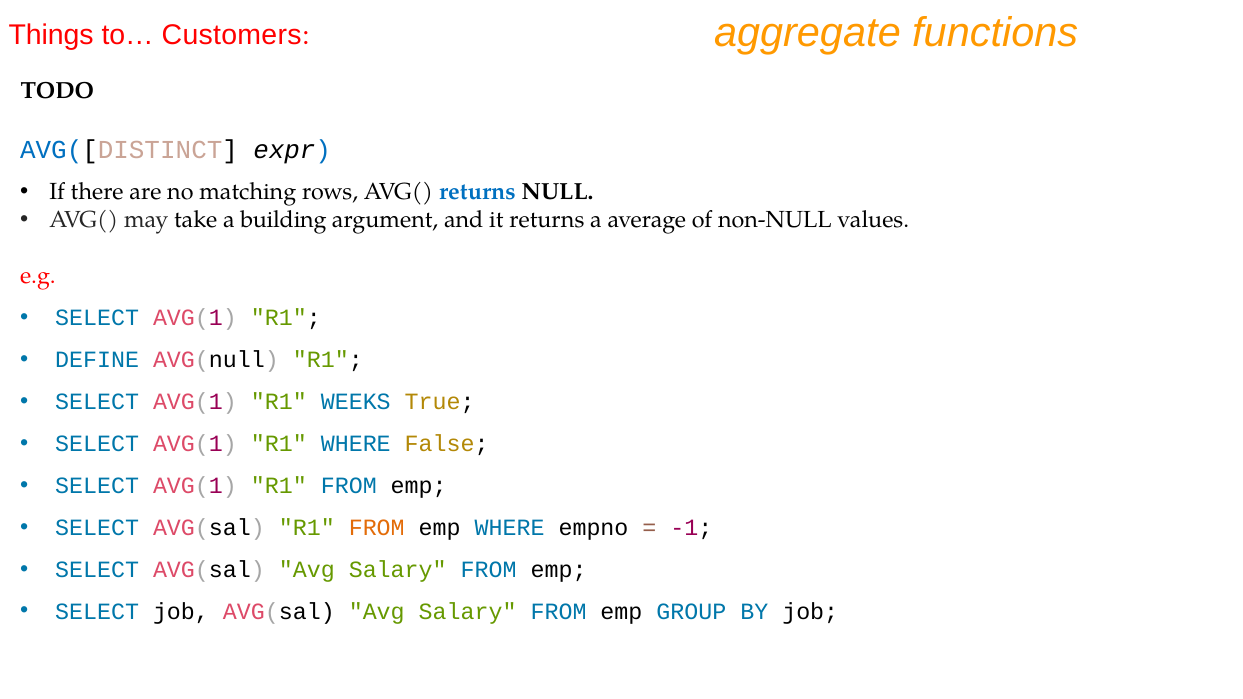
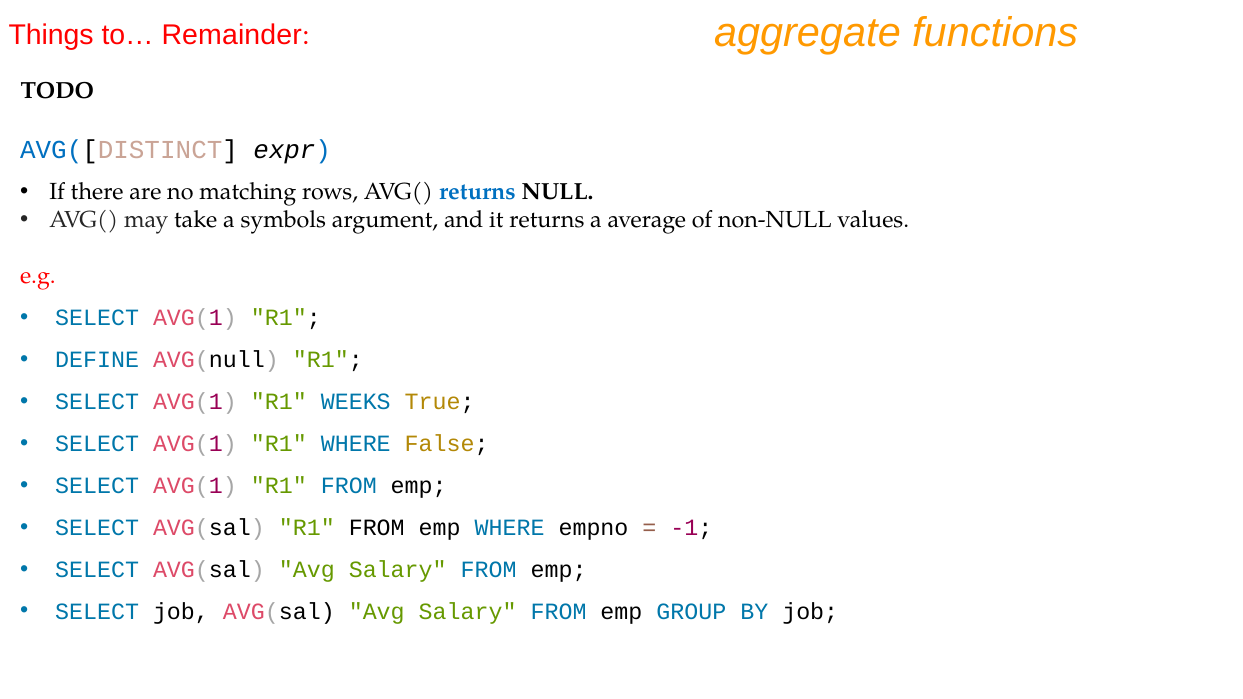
Customers: Customers -> Remainder
building: building -> symbols
FROM at (377, 528) colour: orange -> black
